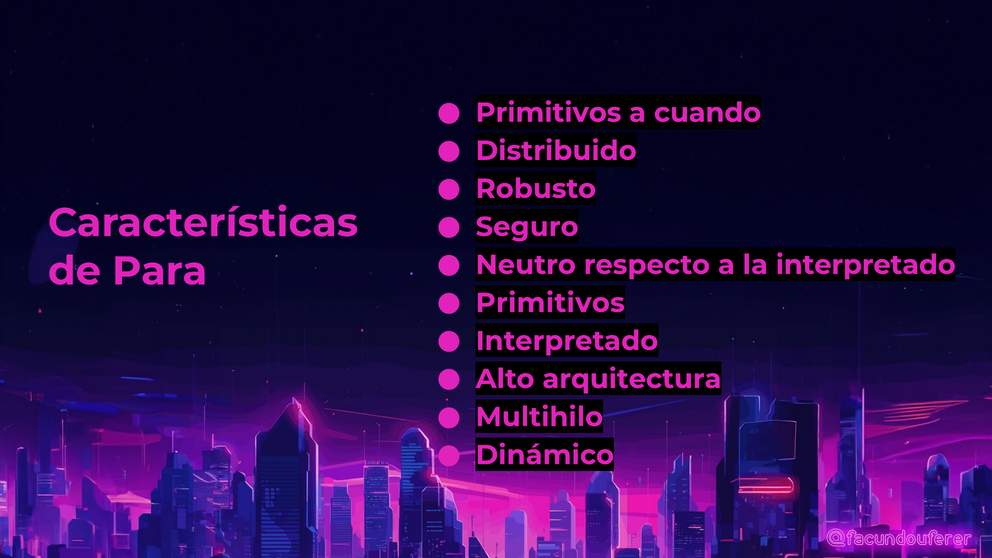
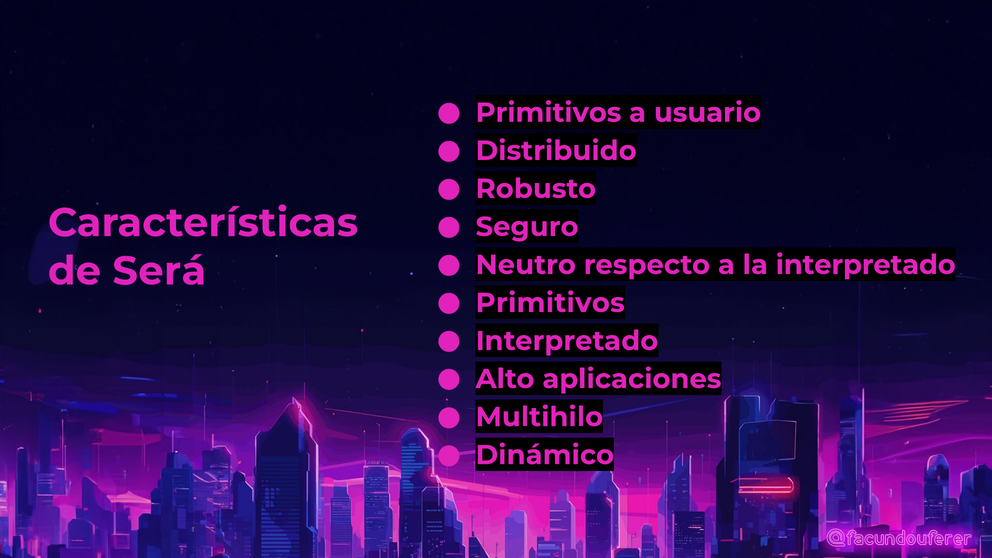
cuando: cuando -> usuario
Para: Para -> Será
arquitectura: arquitectura -> aplicaciones
